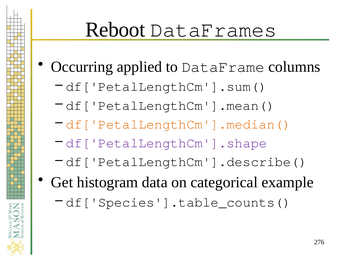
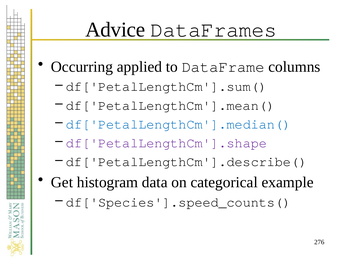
Reboot: Reboot -> Advice
df['PetalLengthCm'].median( colour: orange -> blue
df['Species'].table_counts(: df['Species'].table_counts( -> df['Species'].speed_counts(
